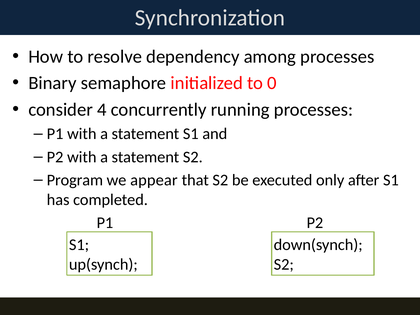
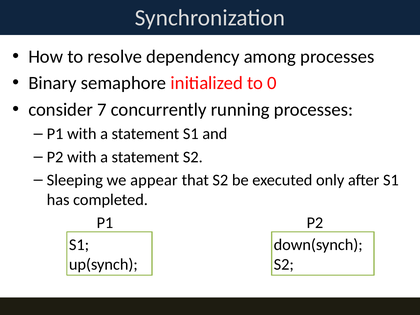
4: 4 -> 7
Program: Program -> Sleeping
